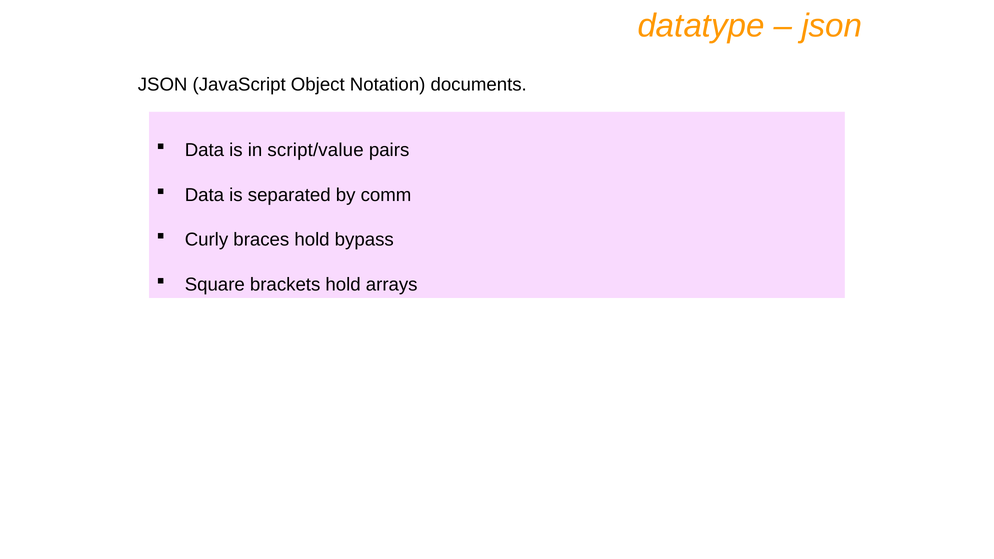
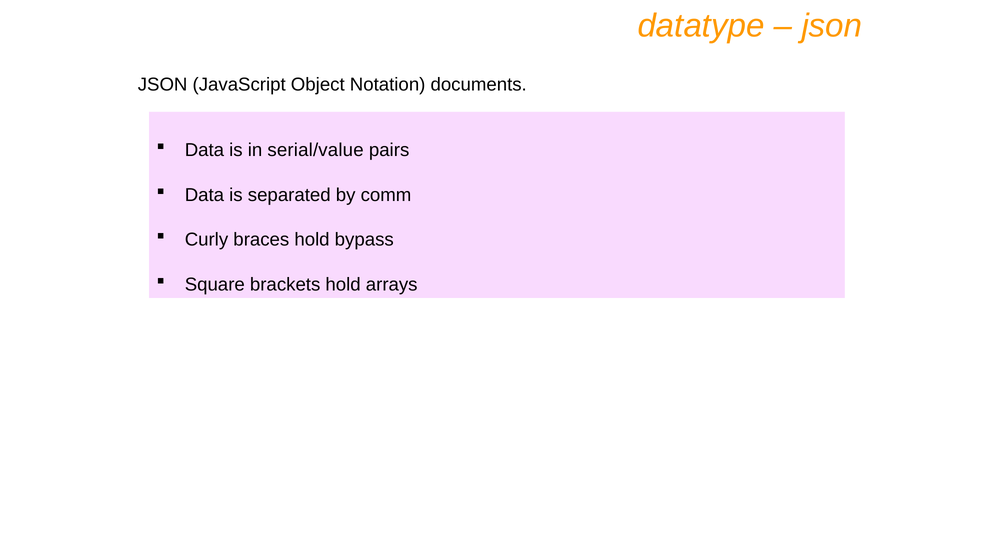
script/value: script/value -> serial/value
